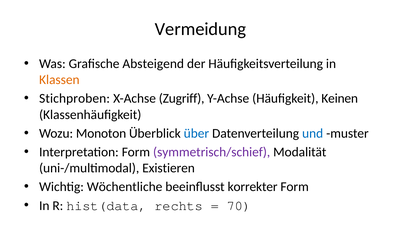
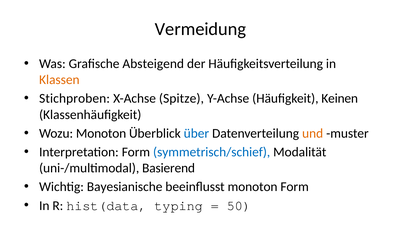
Zugriff: Zugriff -> Spitze
und colour: blue -> orange
symmetrisch/schief colour: purple -> blue
Existieren: Existieren -> Basierend
Wöchentliche: Wöchentliche -> Bayesianische
beeinflusst korrekter: korrekter -> monoton
rechts: rechts -> typing
70: 70 -> 50
